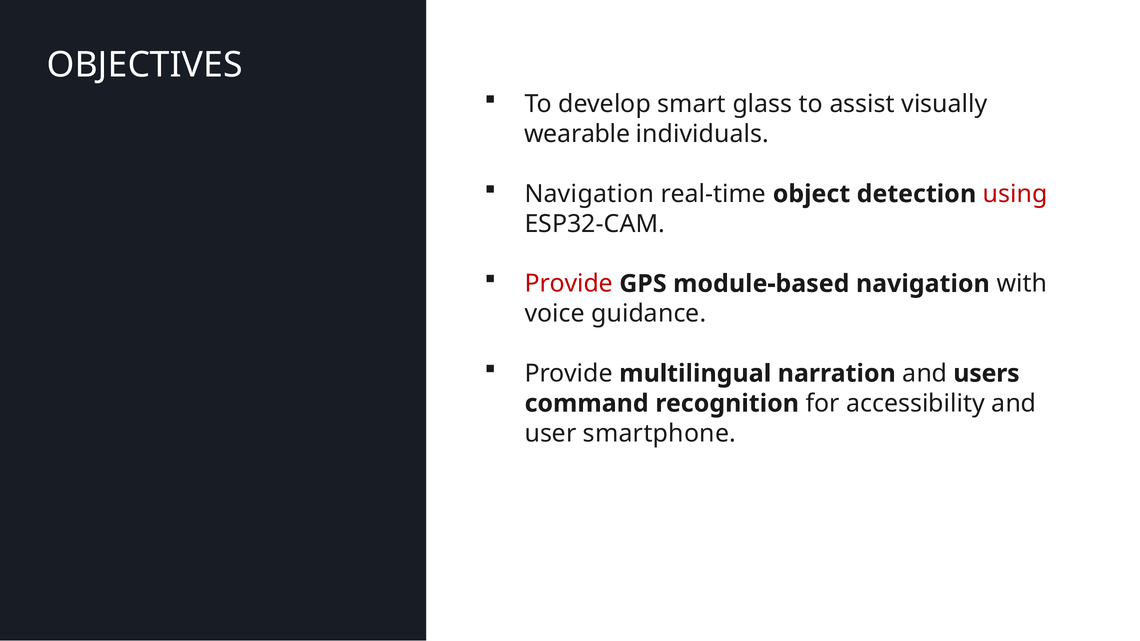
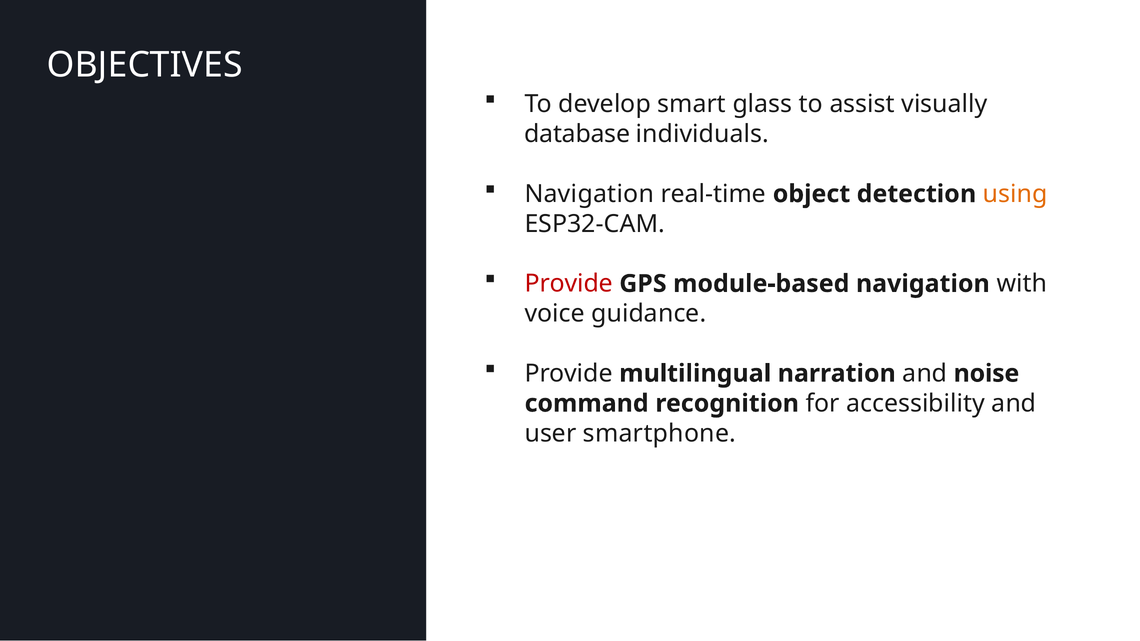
wearable: wearable -> database
using colour: red -> orange
users: users -> noise
